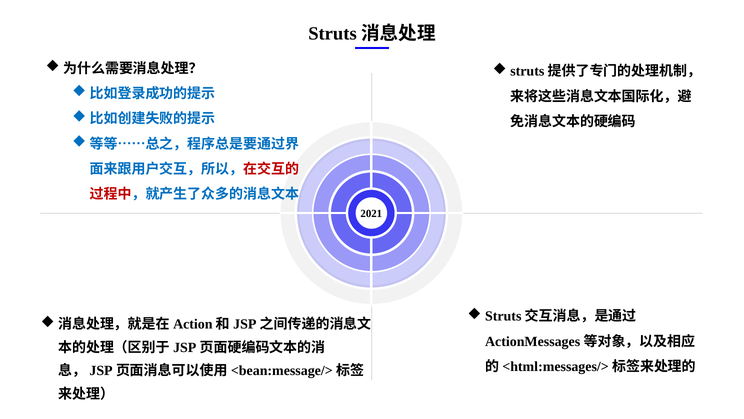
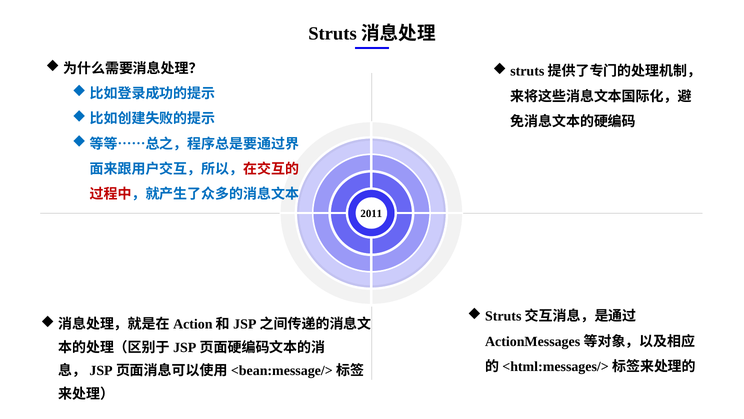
2021: 2021 -> 2011
